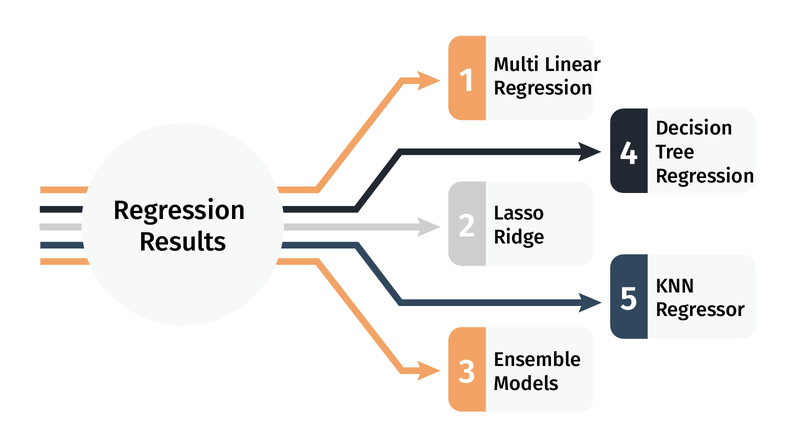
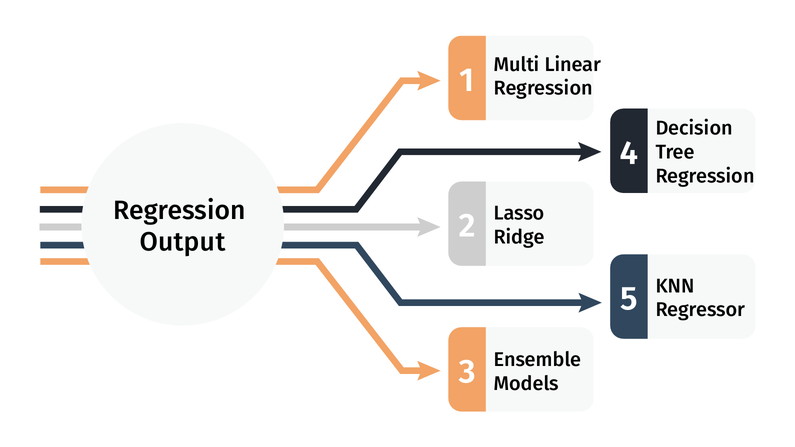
Results: Results -> Output
